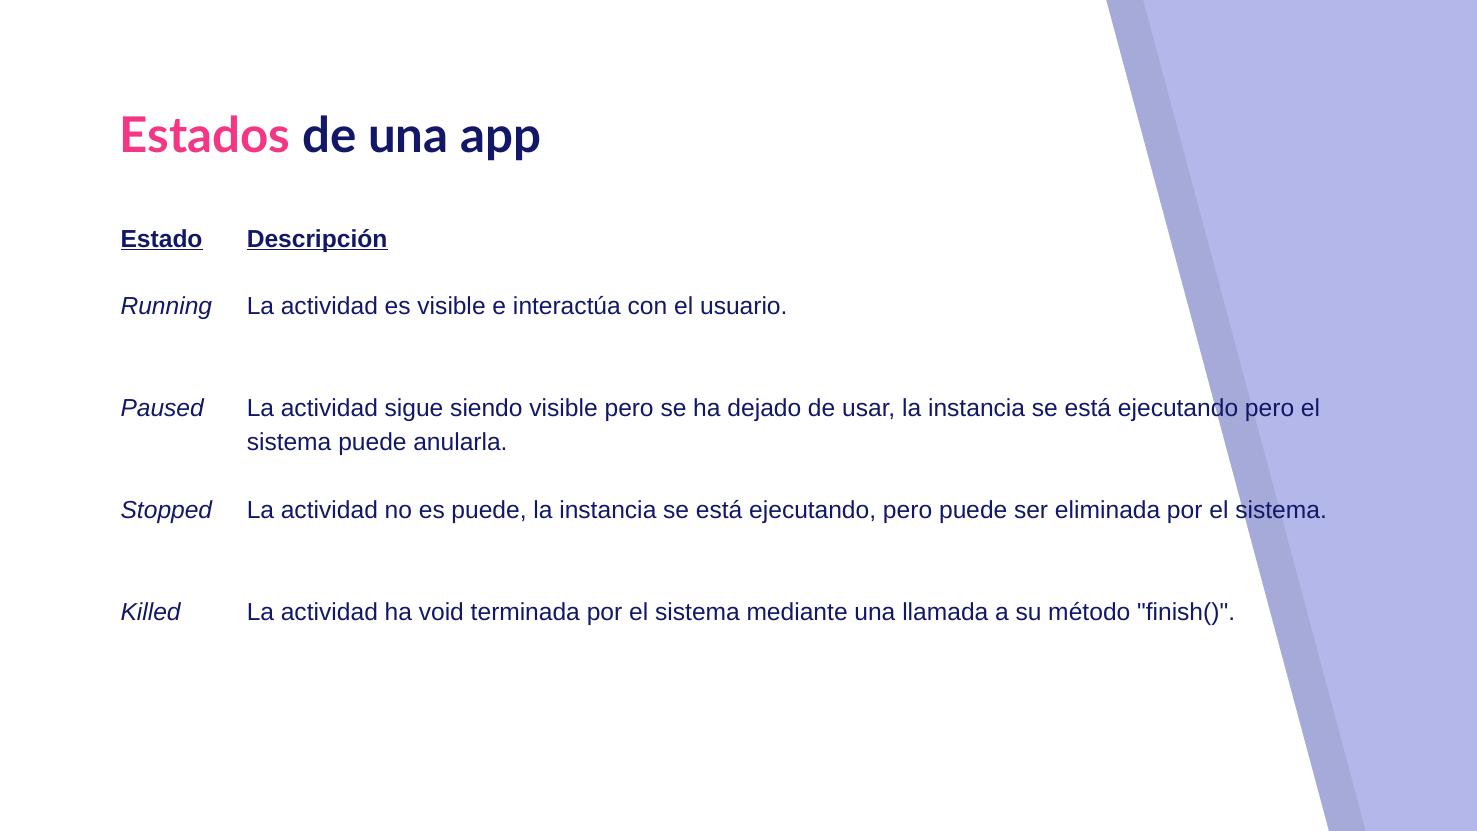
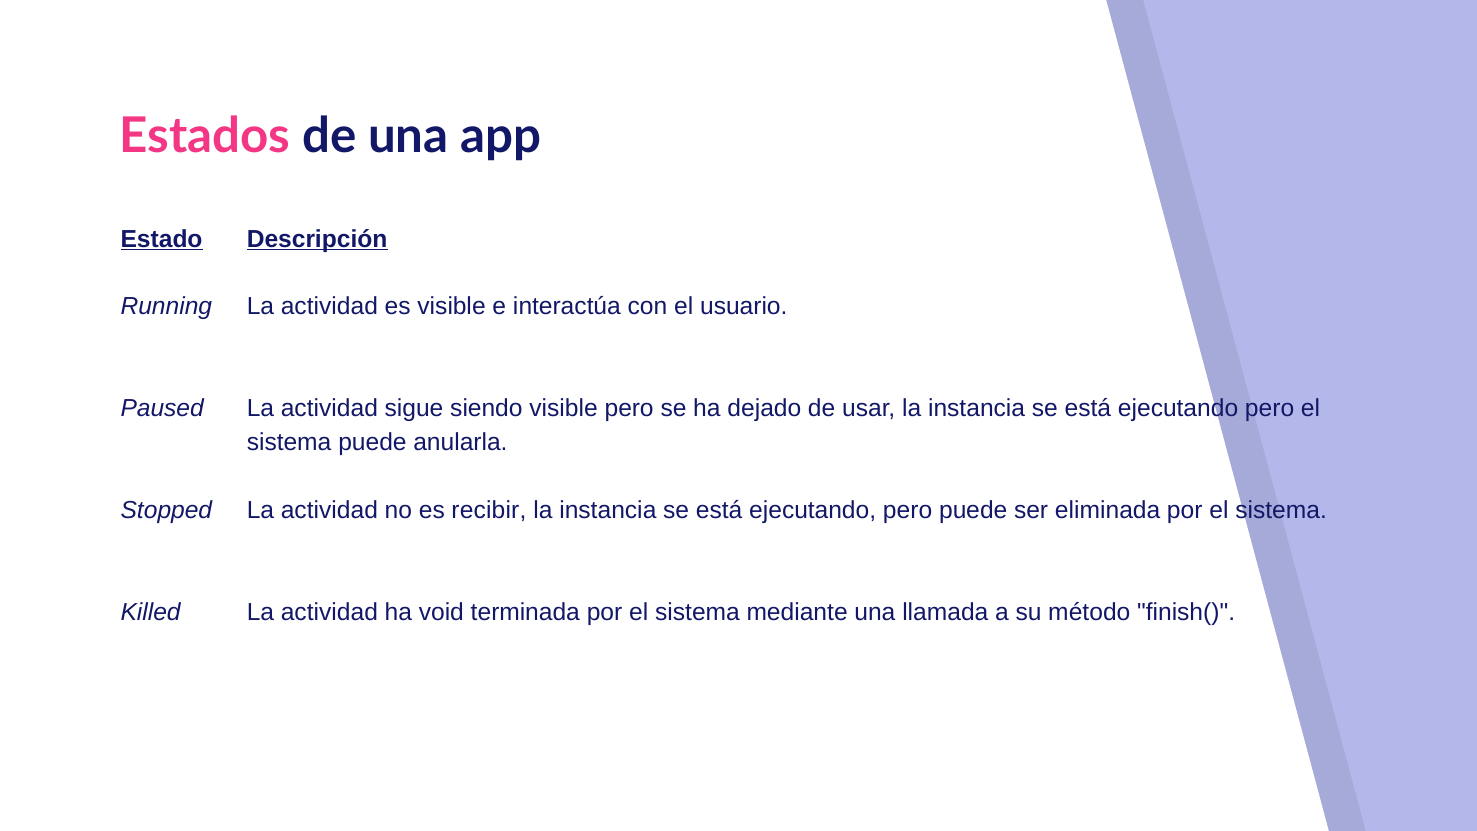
es puede: puede -> recibir
